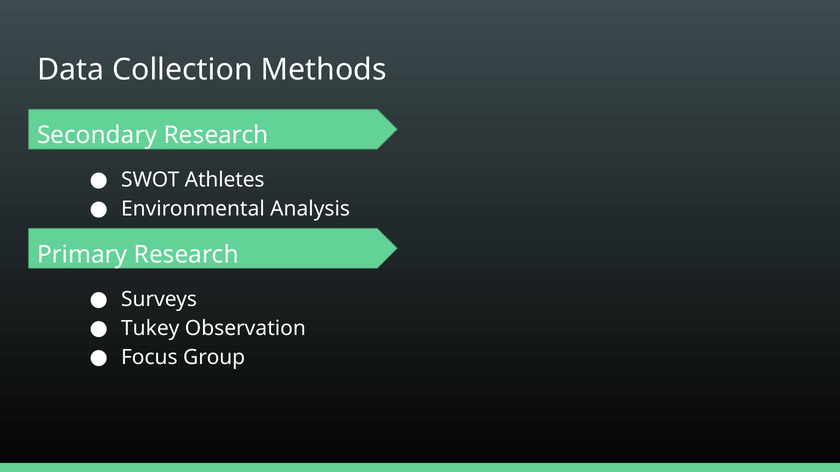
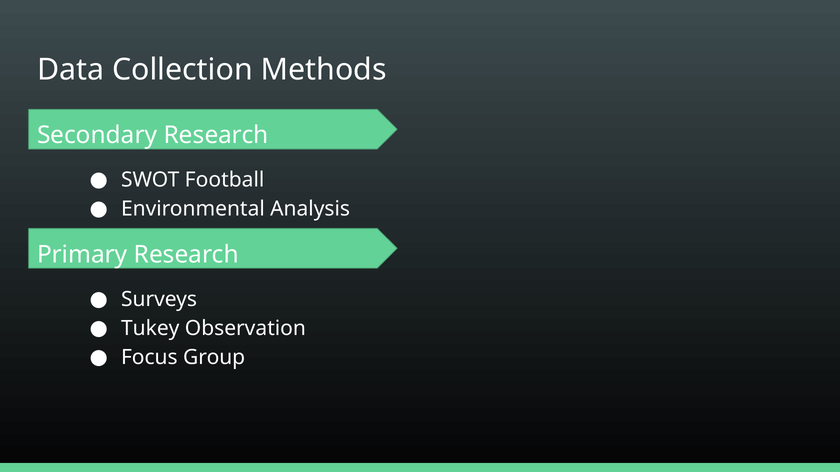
Athletes: Athletes -> Football
